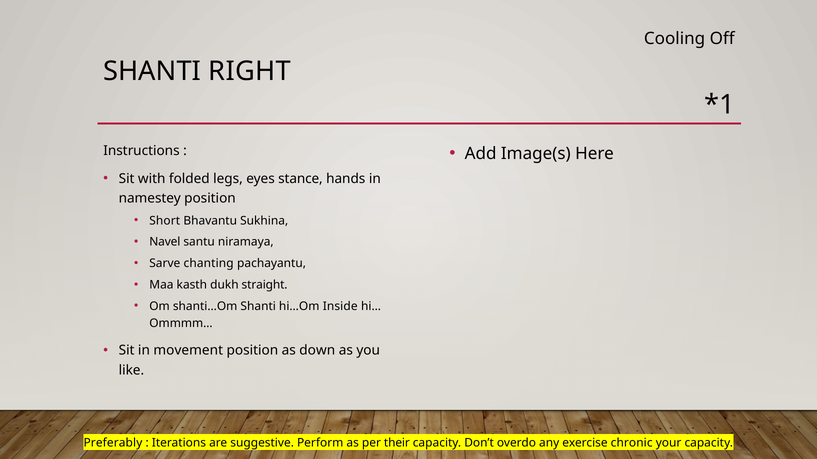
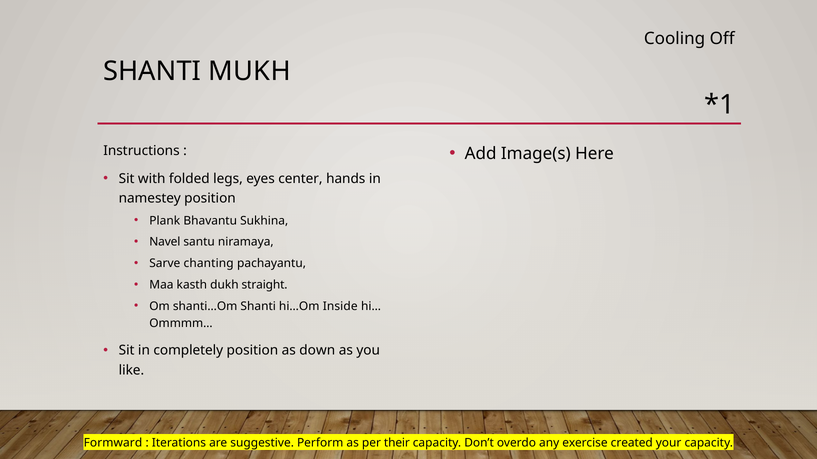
RIGHT: RIGHT -> MUKH
stance: stance -> center
Short: Short -> Plank
movement: movement -> completely
Preferably: Preferably -> Formward
chronic: chronic -> created
